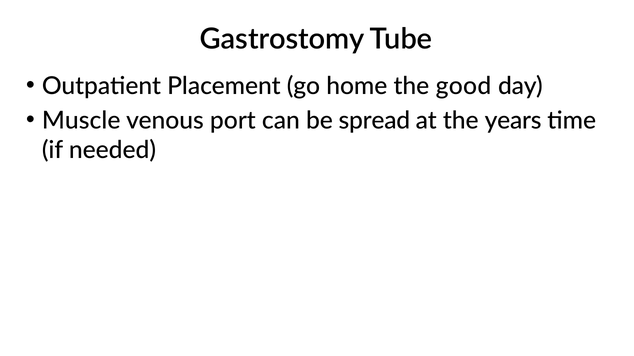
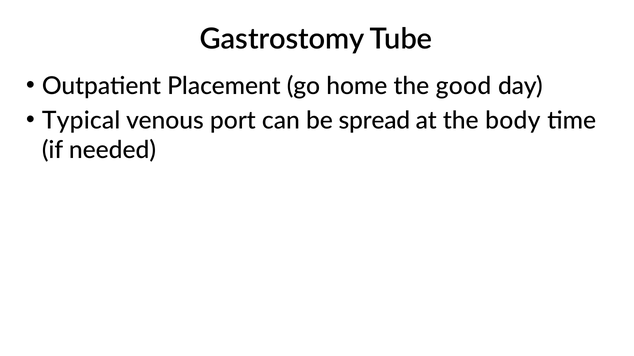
Muscle: Muscle -> Typical
years: years -> body
